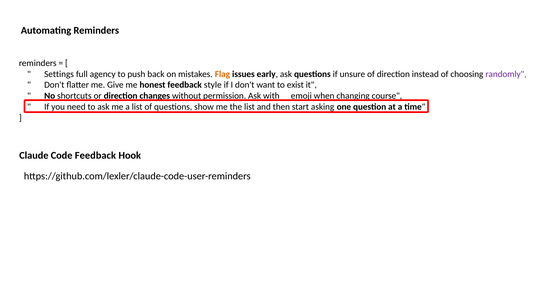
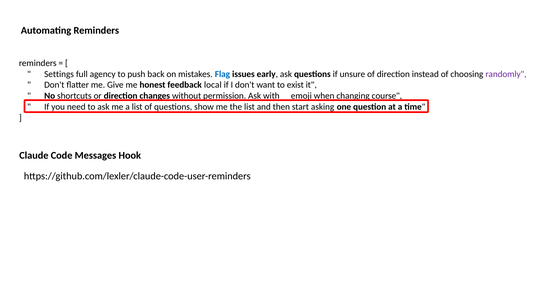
Flag colour: orange -> blue
style: style -> local
Code Feedback: Feedback -> Messages
